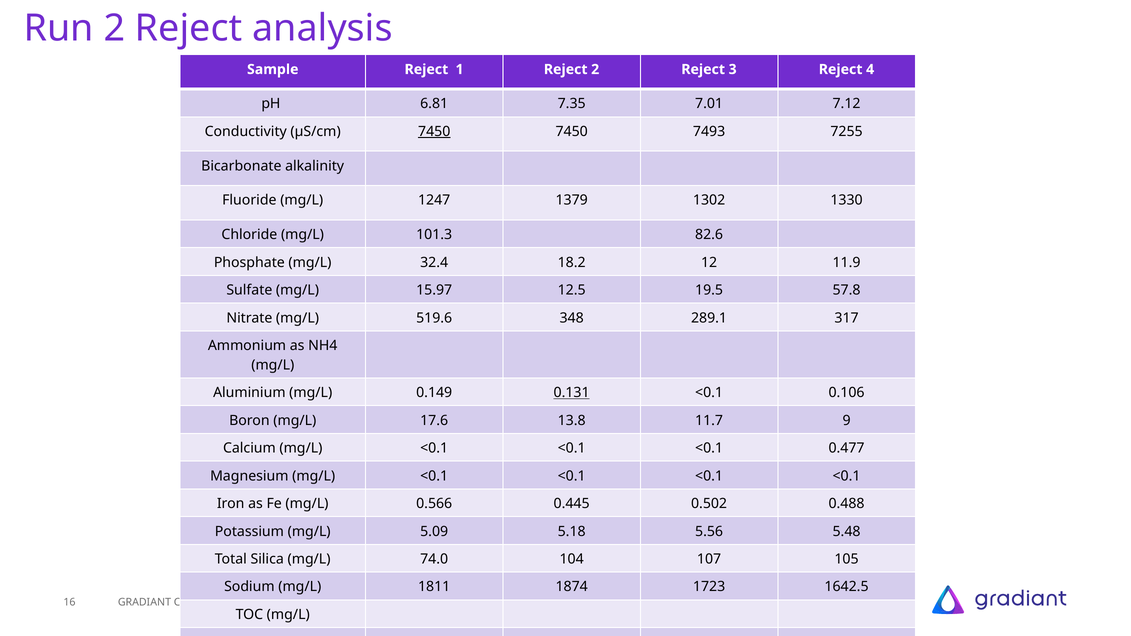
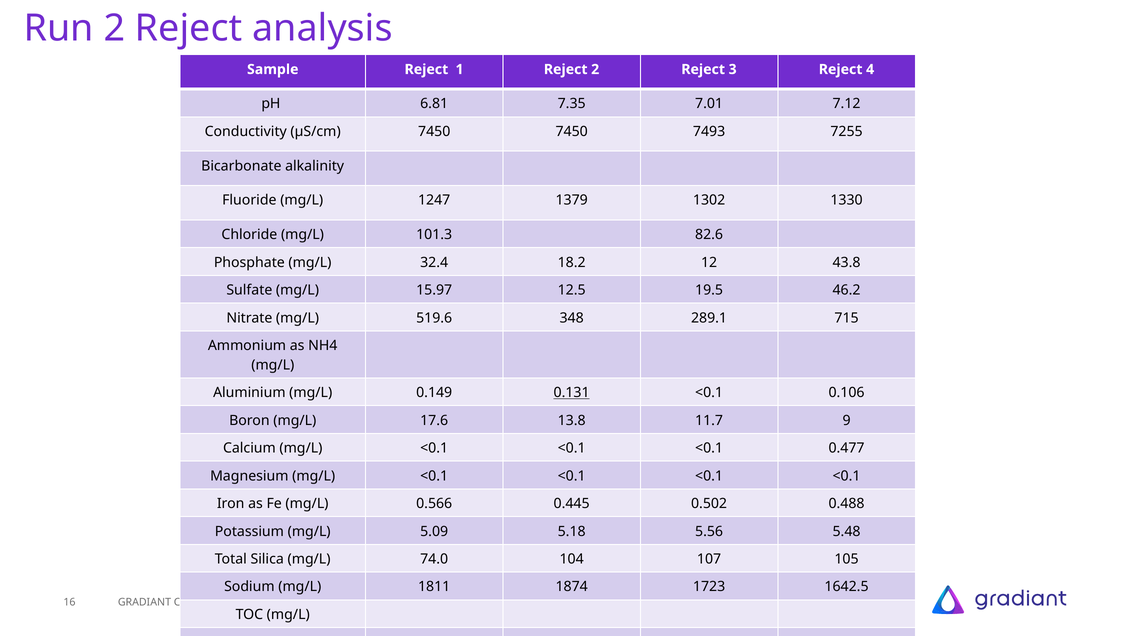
7450 at (434, 132) underline: present -> none
11.9: 11.9 -> 43.8
57.8: 57.8 -> 46.2
317: 317 -> 715
